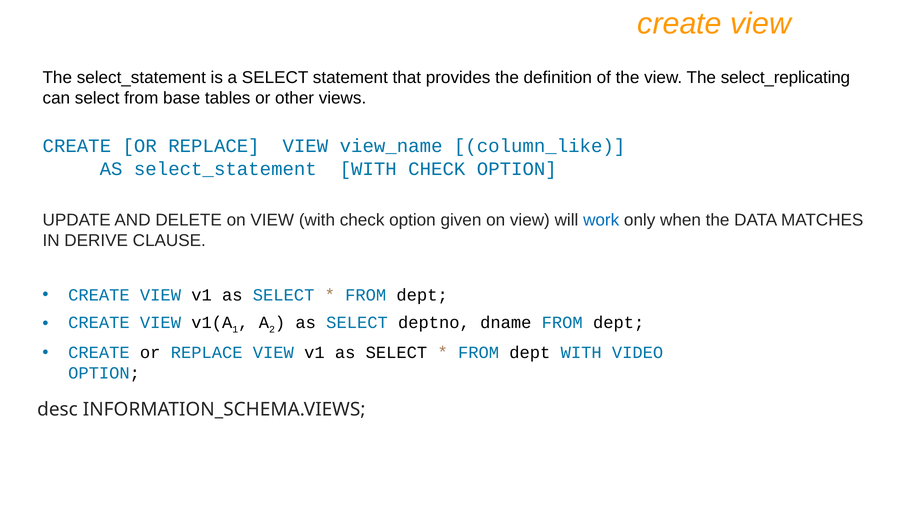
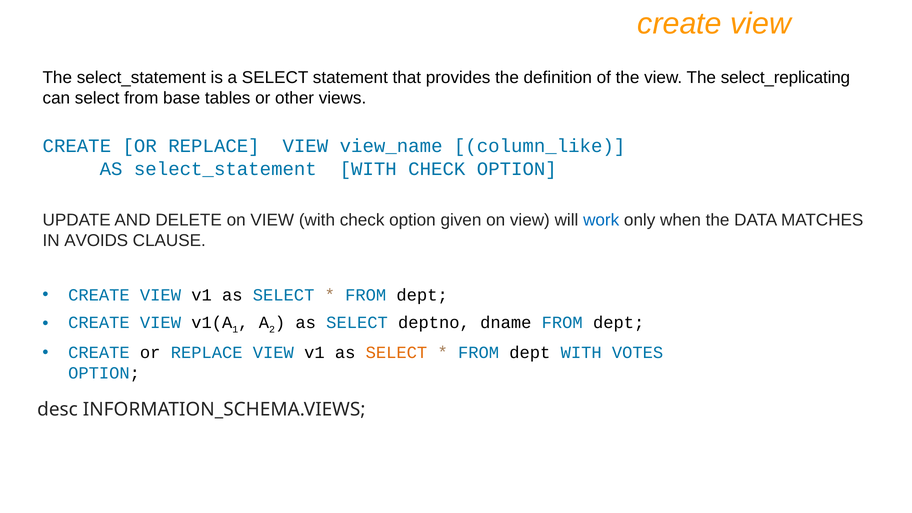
DERIVE: DERIVE -> AVOIDS
SELECT at (396, 353) colour: black -> orange
VIDEO: VIDEO -> VOTES
